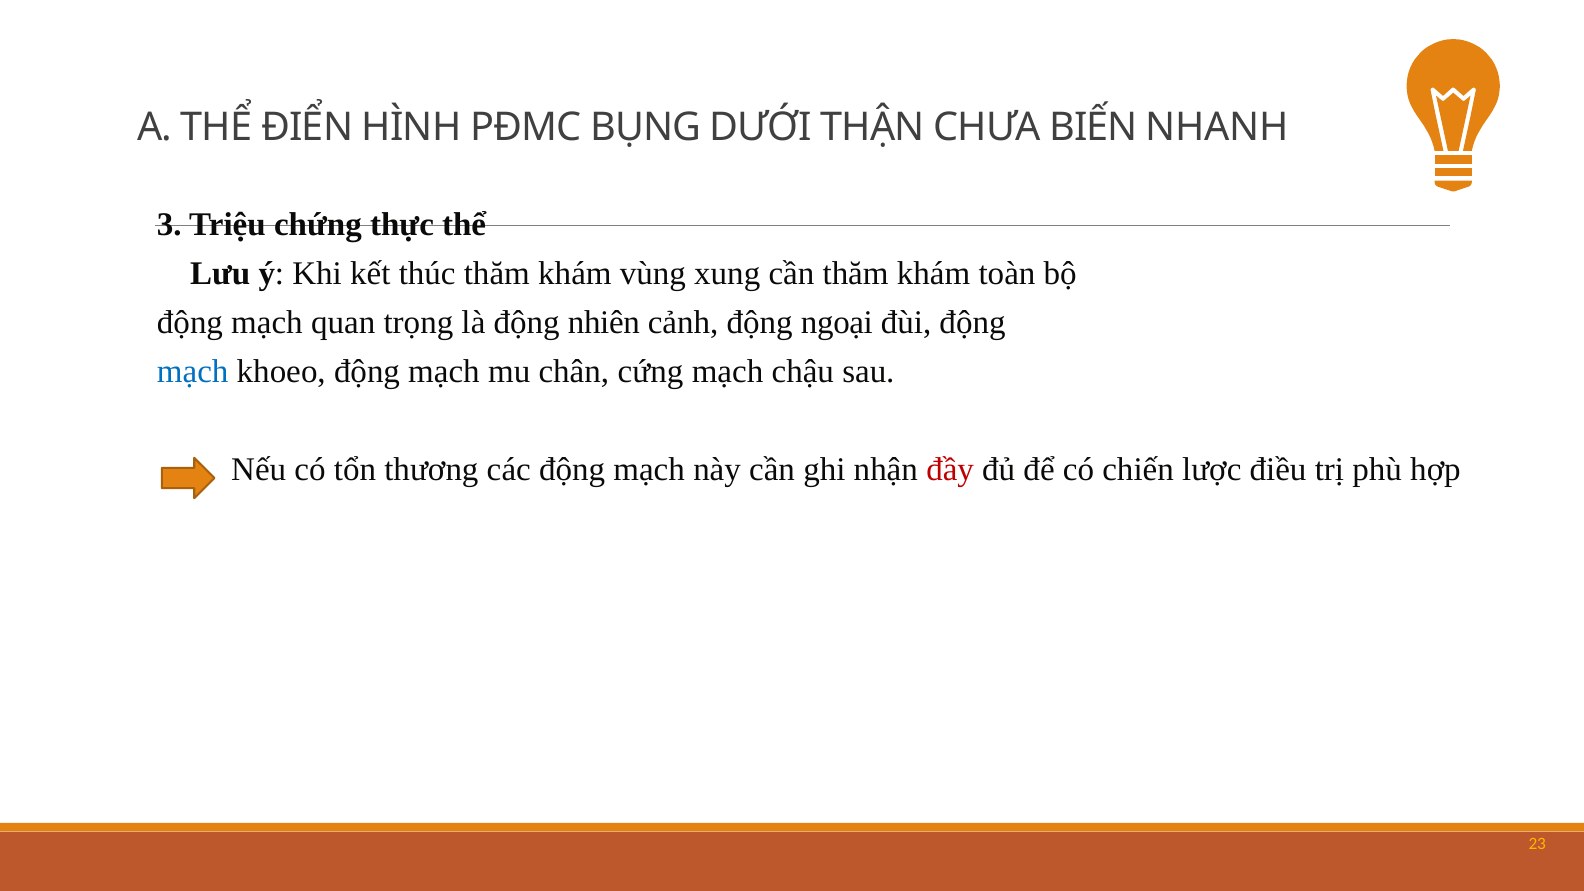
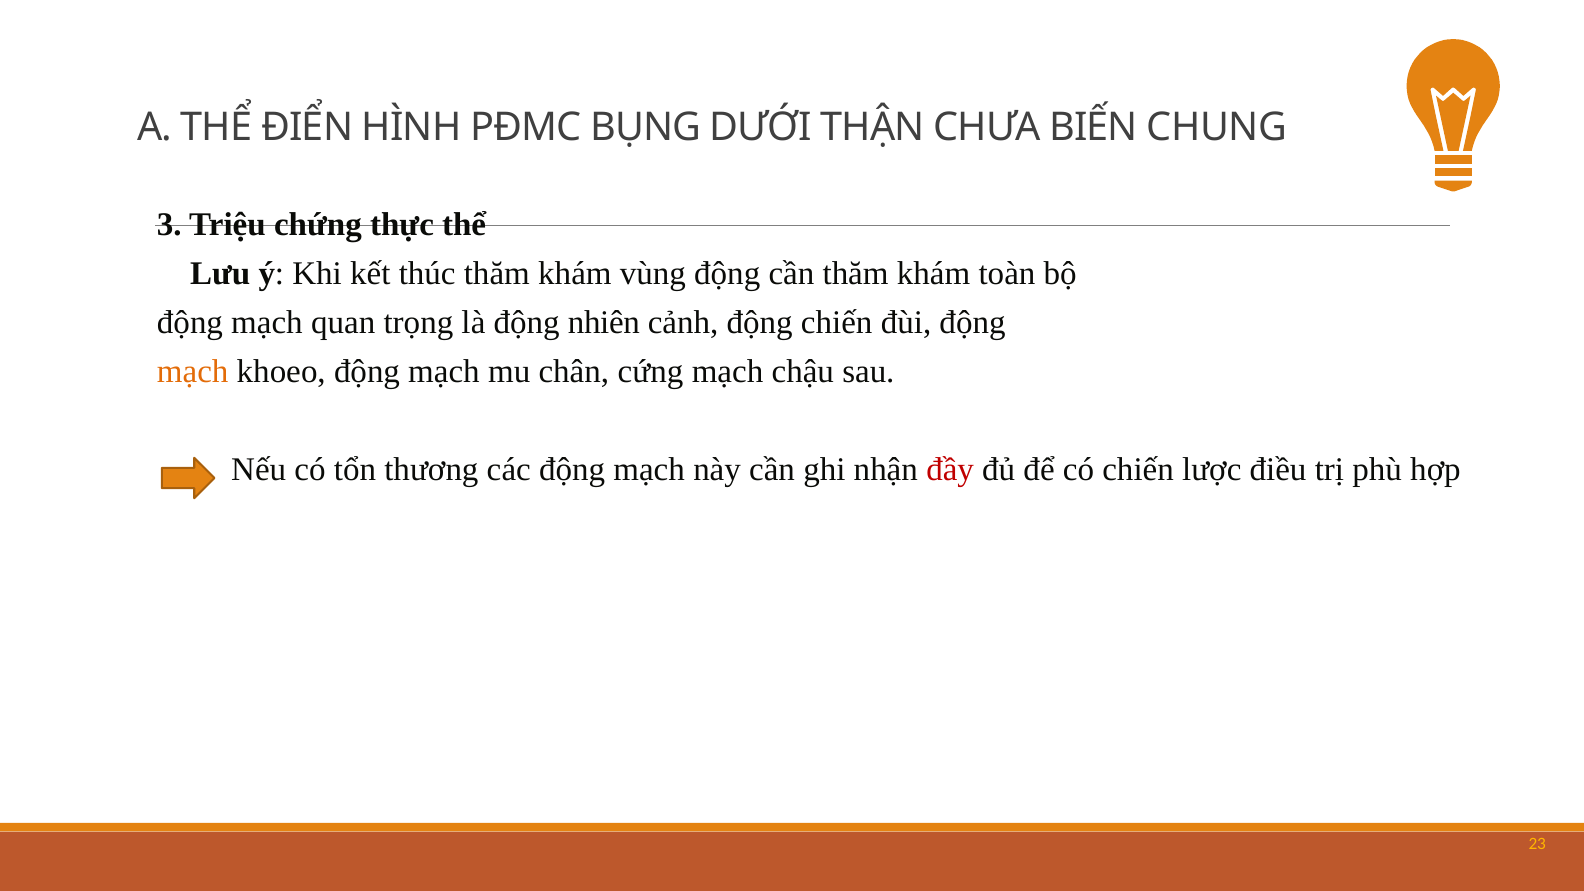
NHANH: NHANH -> CHUNG
vùng xung: xung -> động
động ngoại: ngoại -> chiến
mạch at (193, 372) colour: blue -> orange
